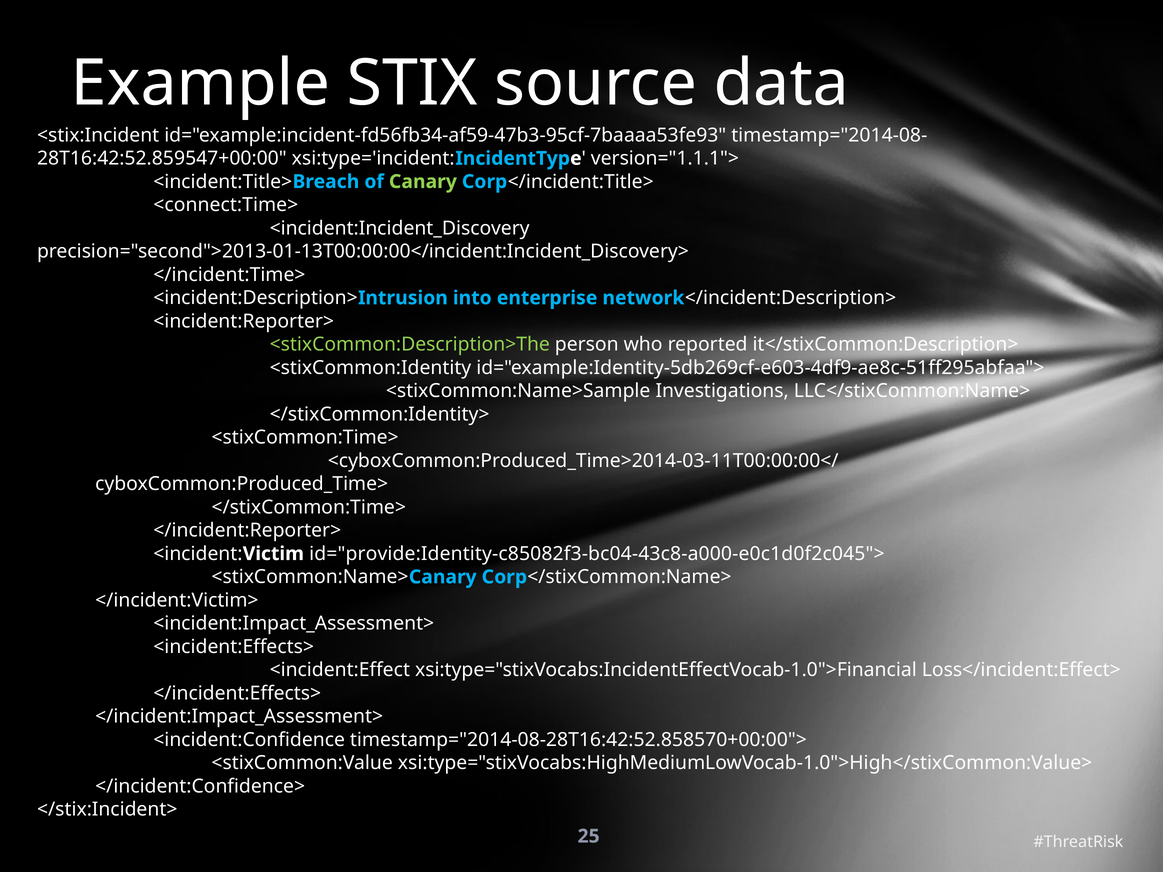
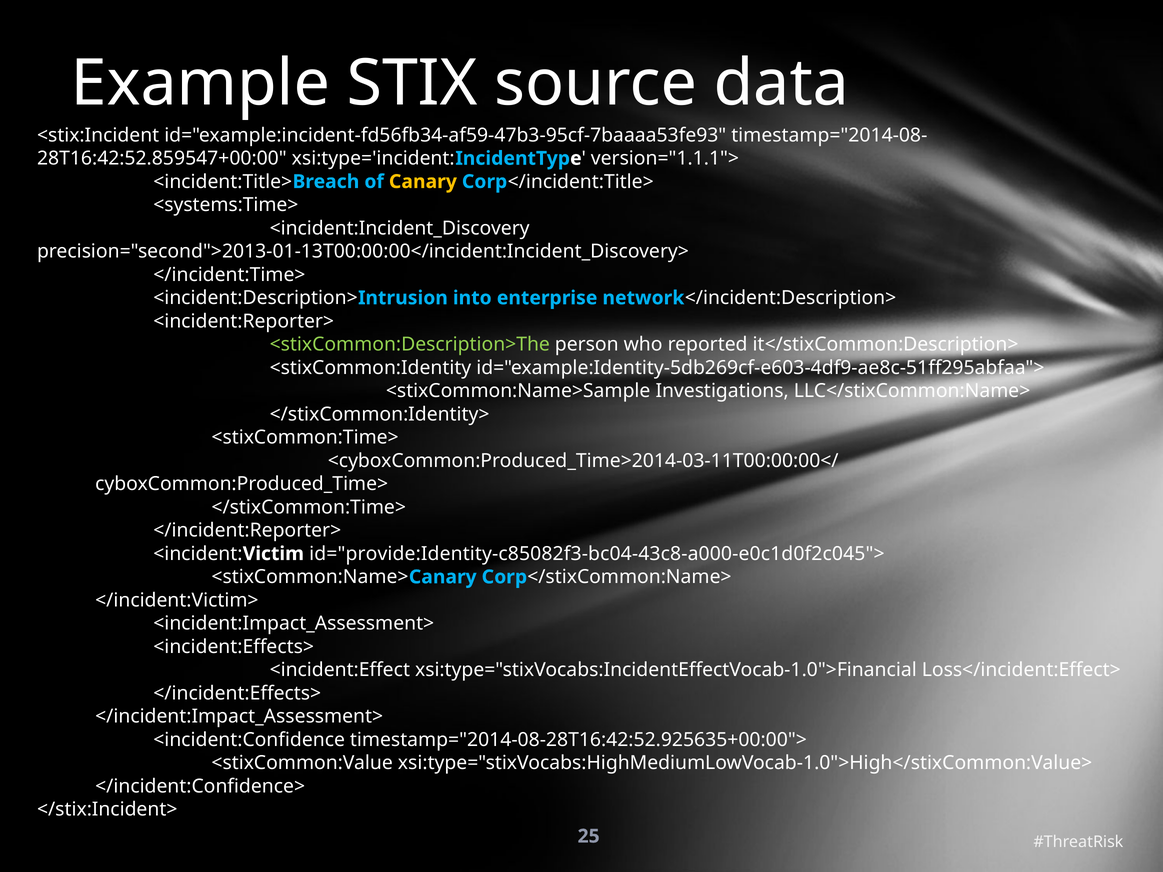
Canary colour: light green -> yellow
<connect:Time>: <connect:Time> -> <systems:Time>
timestamp="2014-08-28T16:42:52.858570+00:00">: timestamp="2014-08-28T16:42:52.858570+00:00"> -> timestamp="2014-08-28T16:42:52.925635+00:00">
